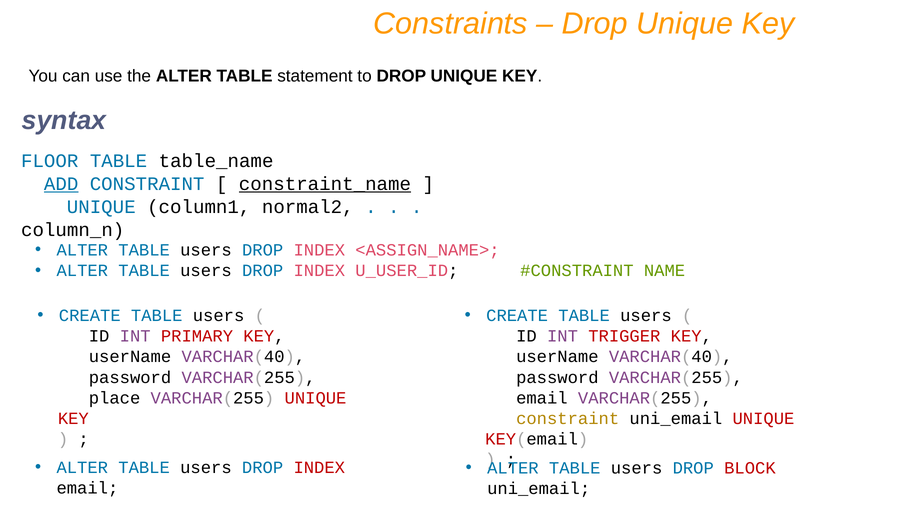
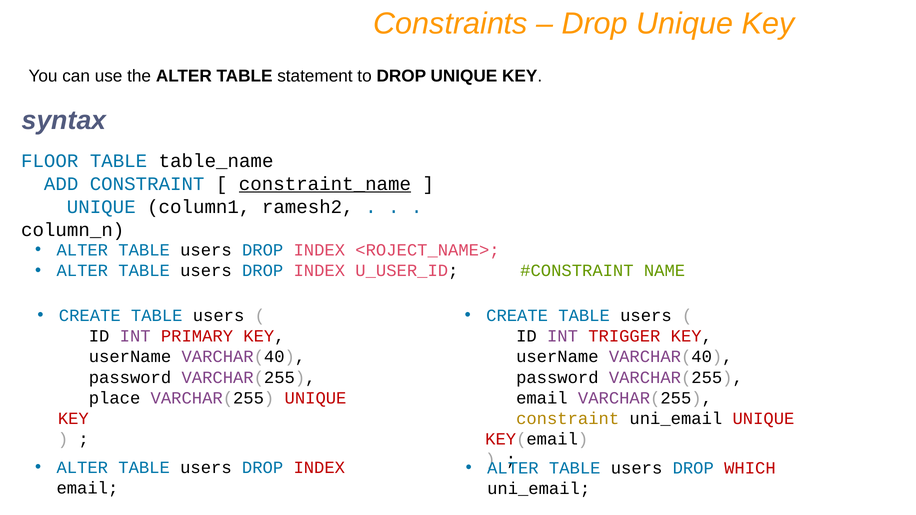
ADD underline: present -> none
normal2: normal2 -> ramesh2
<ASSIGN_NAME>: <ASSIGN_NAME> -> <ROJECT_NAME>
BLOCK: BLOCK -> WHICH
